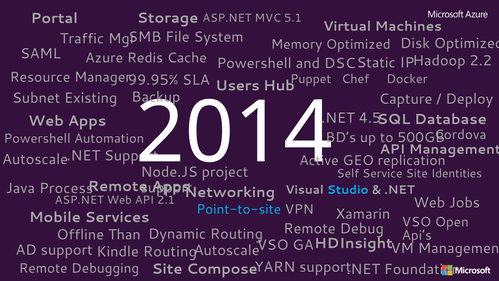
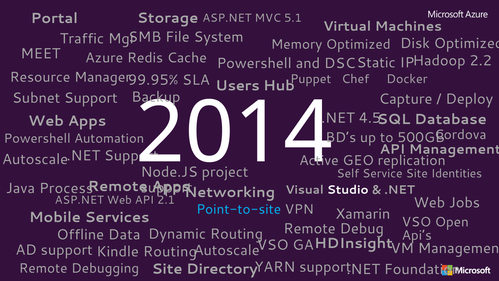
SAML: SAML -> MEET
Subnet Existing: Existing -> Support
Studio colour: light blue -> white
Than: Than -> Data
Compose: Compose -> Directory
